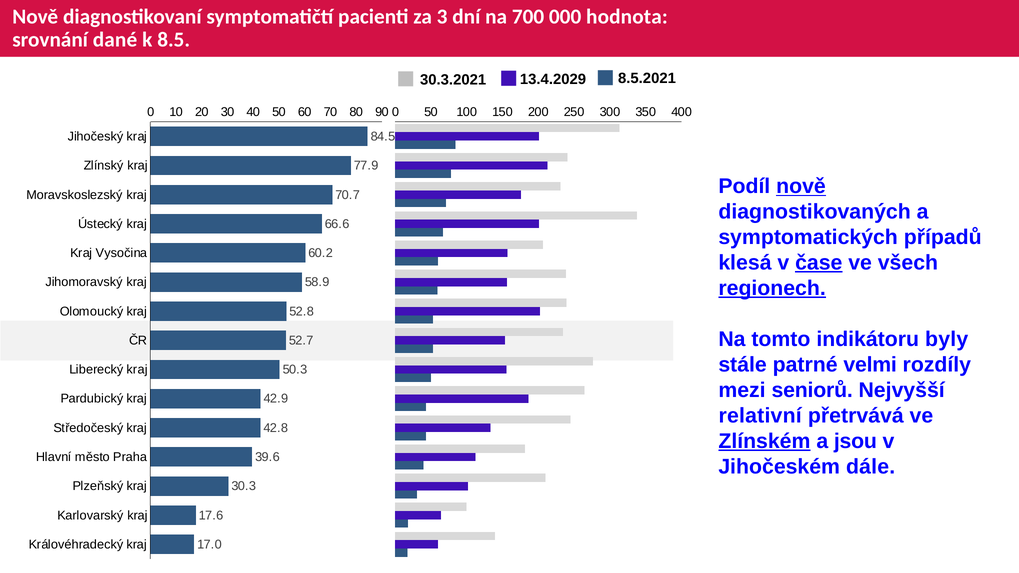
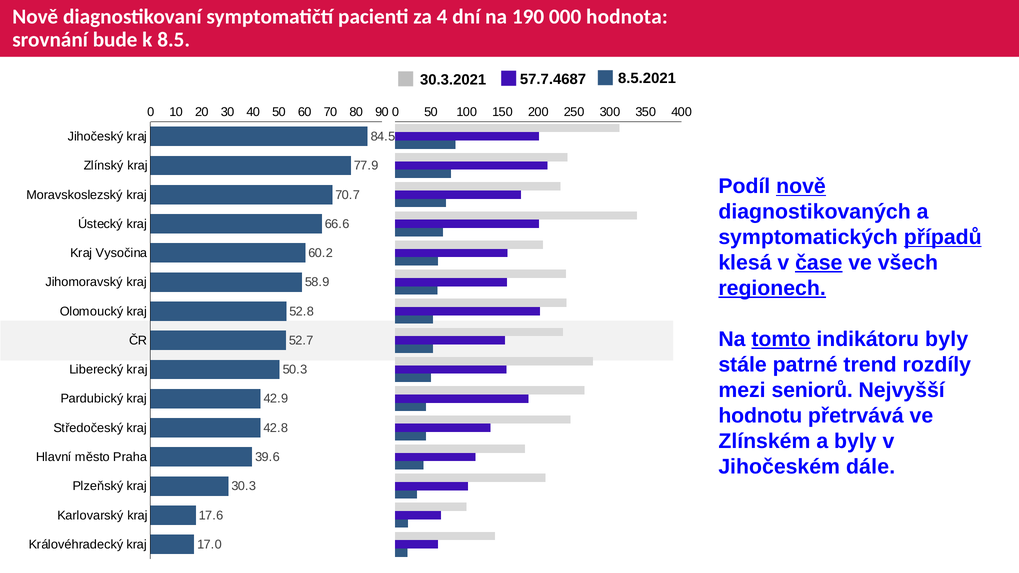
3: 3 -> 4
700: 700 -> 190
dané: dané -> bude
13.4.2029: 13.4.2029 -> 57.7.4687
případů underline: none -> present
tomto underline: none -> present
velmi: velmi -> trend
relativní: relativní -> hodnotu
Zlínském underline: present -> none
a jsou: jsou -> byly
